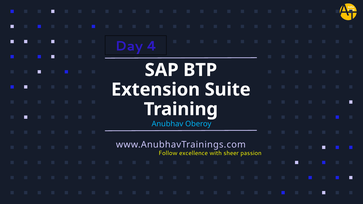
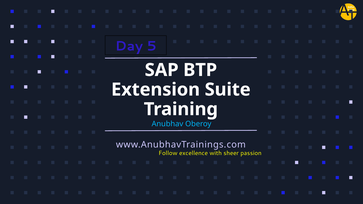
4: 4 -> 5
